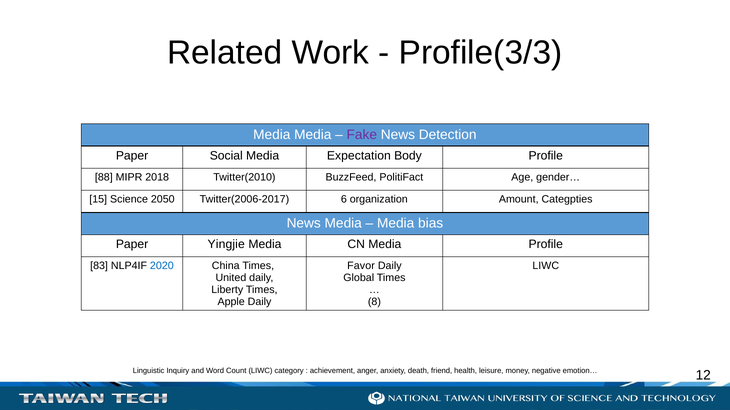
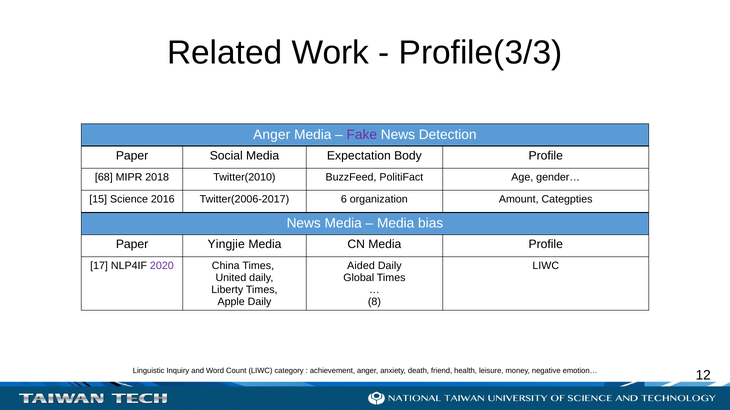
Media at (272, 135): Media -> Anger
88: 88 -> 68
2050: 2050 -> 2016
83: 83 -> 17
2020 colour: blue -> purple
Favor: Favor -> Aided
